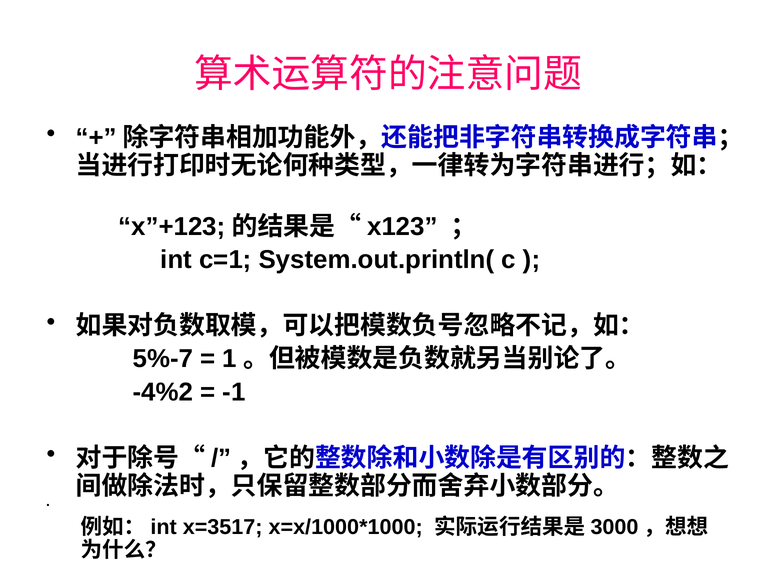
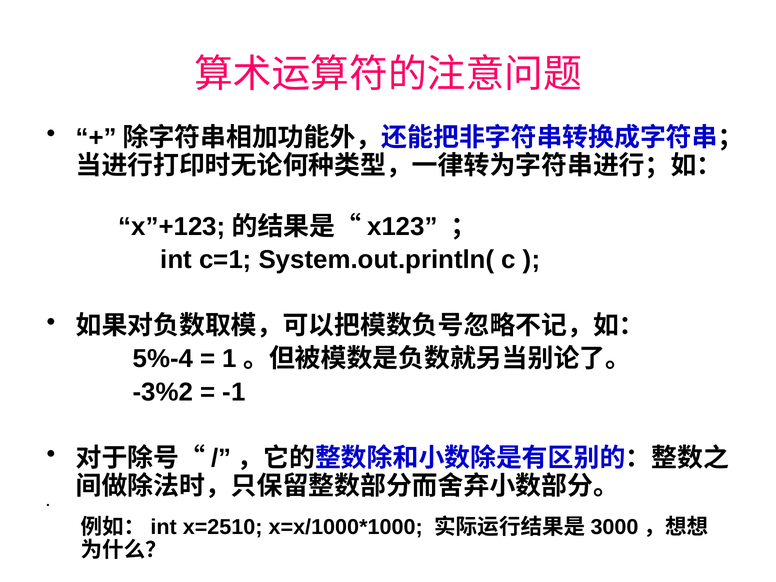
5%-7: 5%-7 -> 5%-4
-4%2: -4%2 -> -3%2
x=3517: x=3517 -> x=2510
